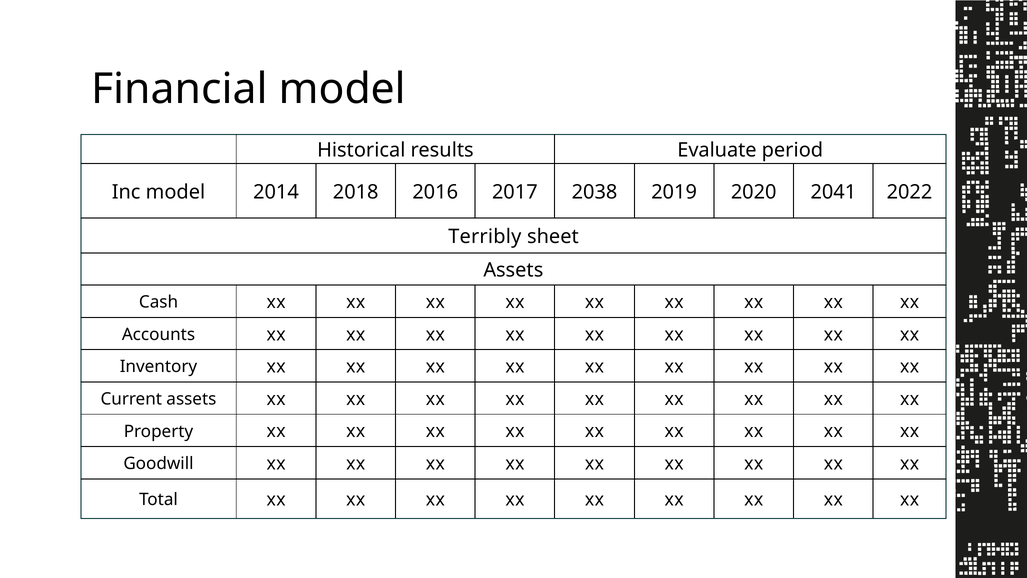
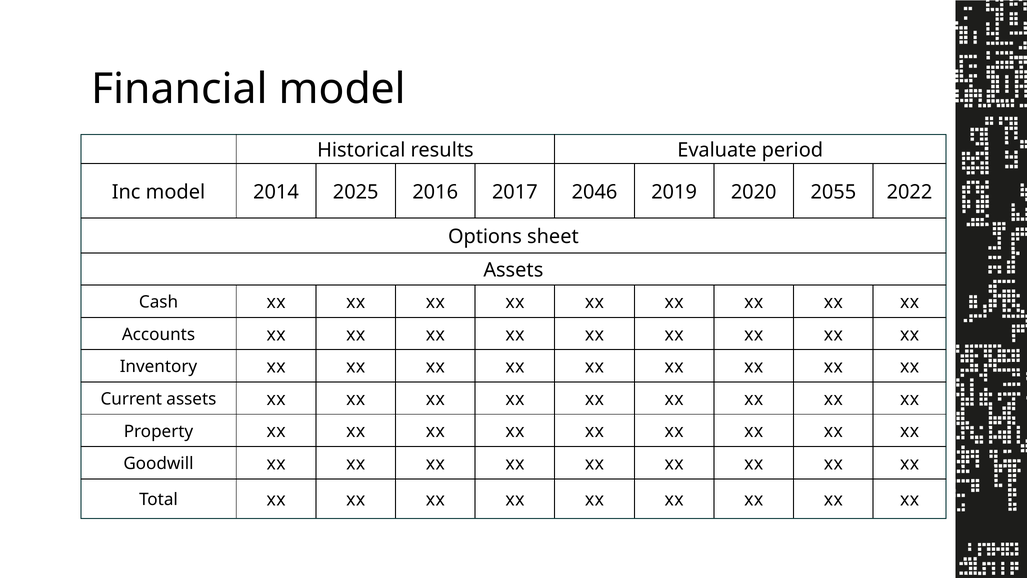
2018: 2018 -> 2025
2038: 2038 -> 2046
2041: 2041 -> 2055
Terribly: Terribly -> Options
